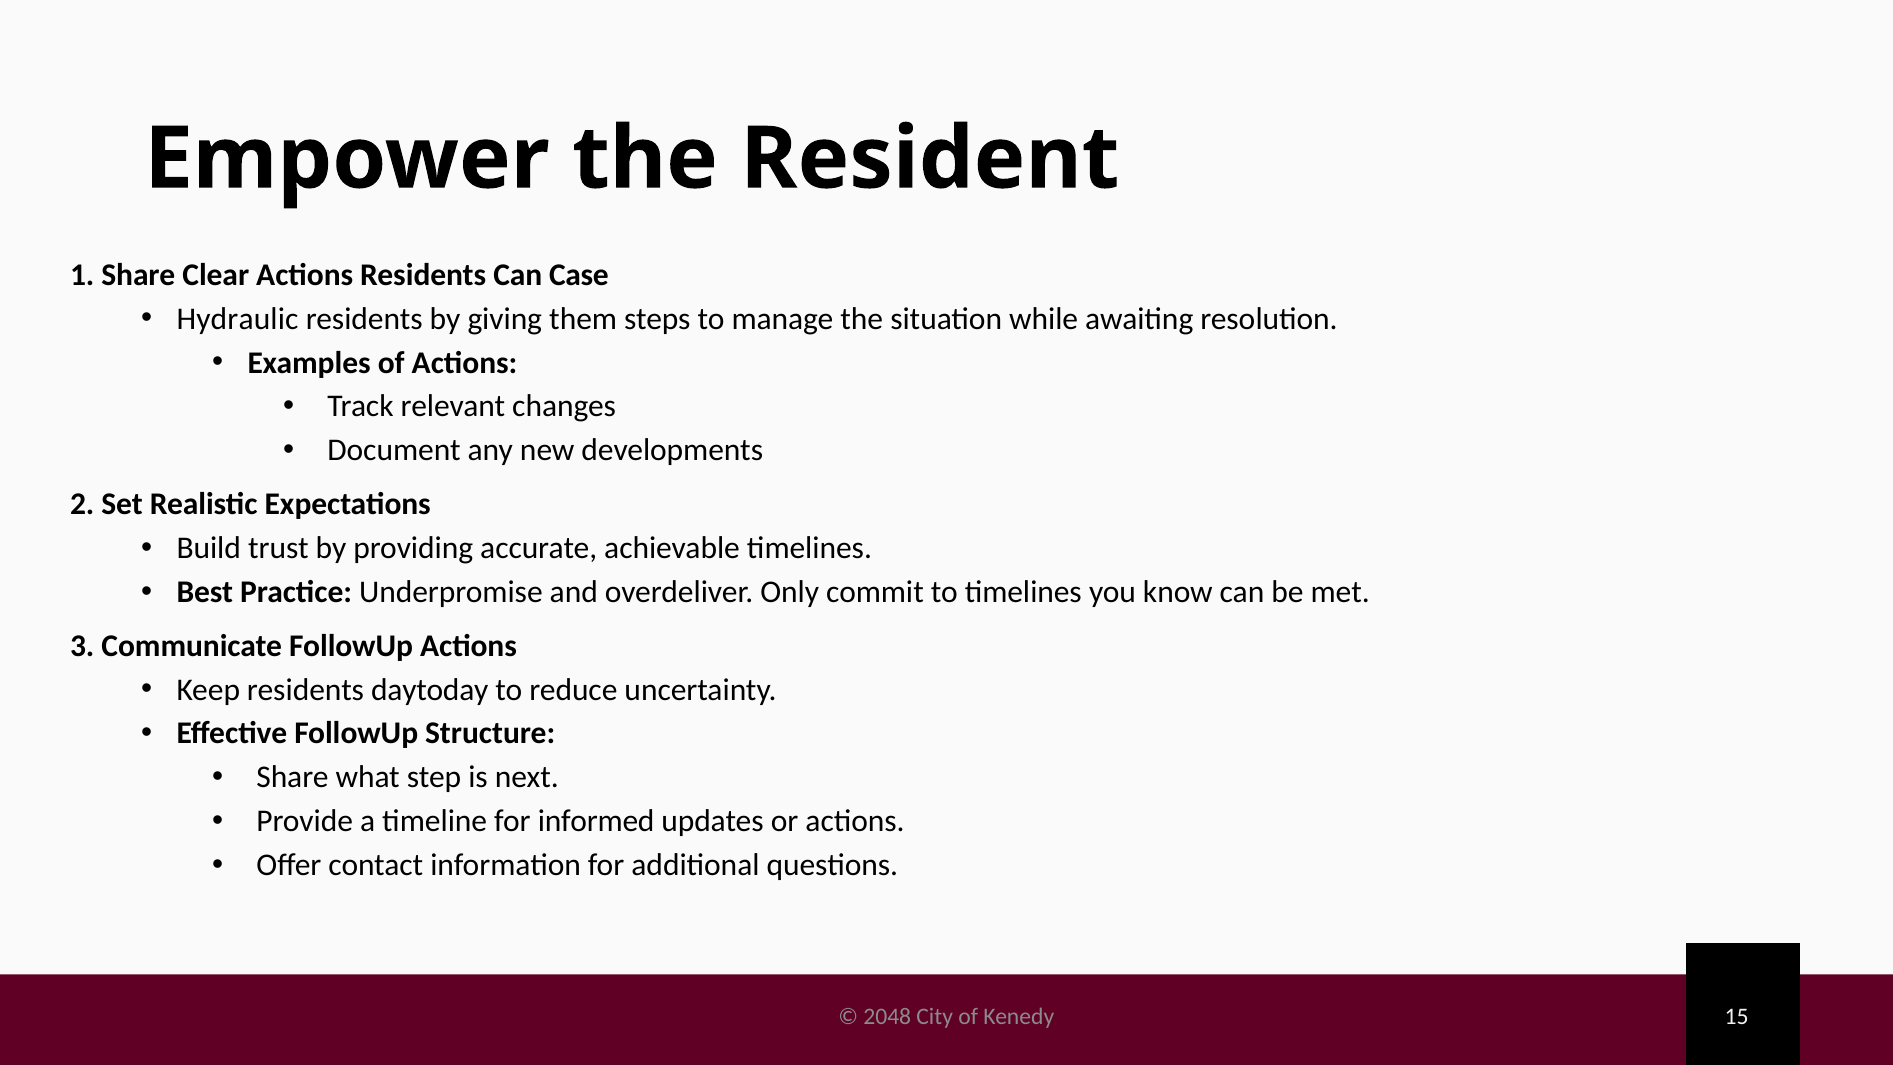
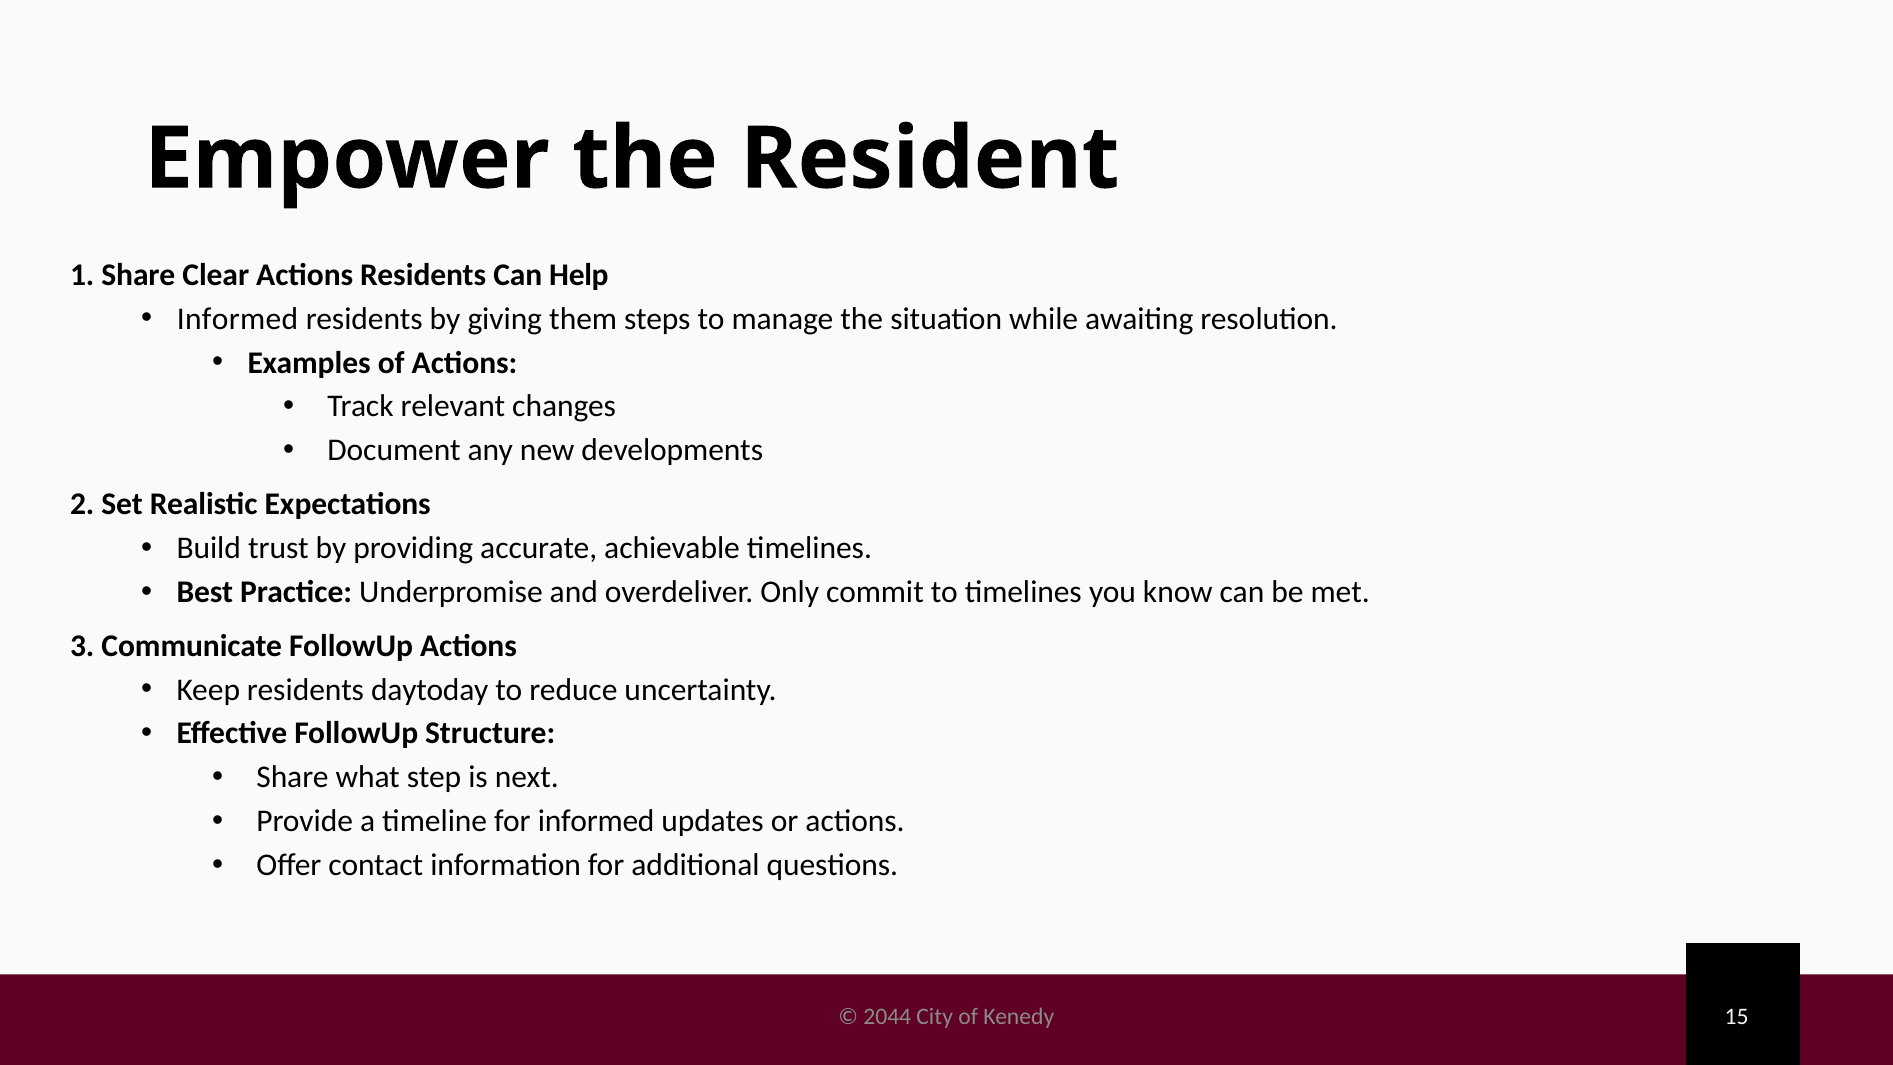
Case: Case -> Help
Hydraulic at (238, 319): Hydraulic -> Informed
2048: 2048 -> 2044
